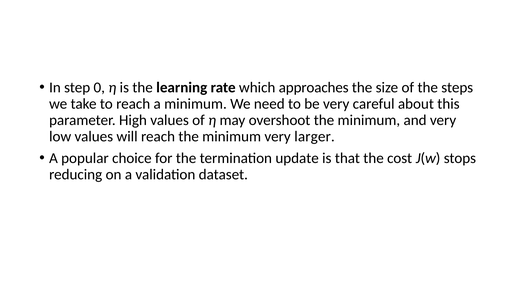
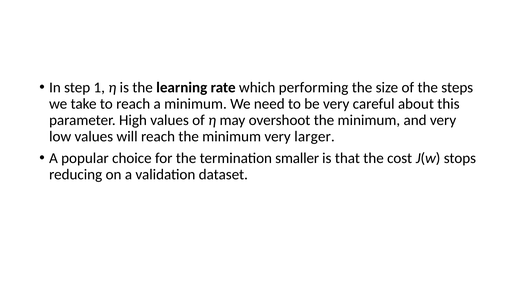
0: 0 -> 1
approaches: approaches -> performing
update: update -> smaller
